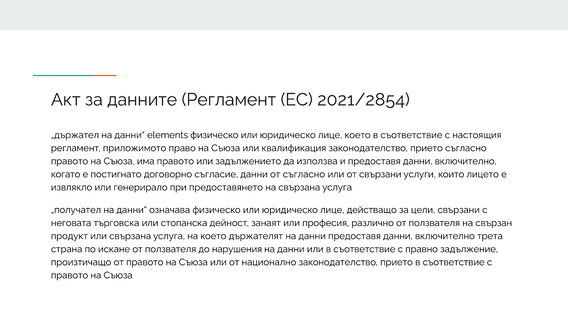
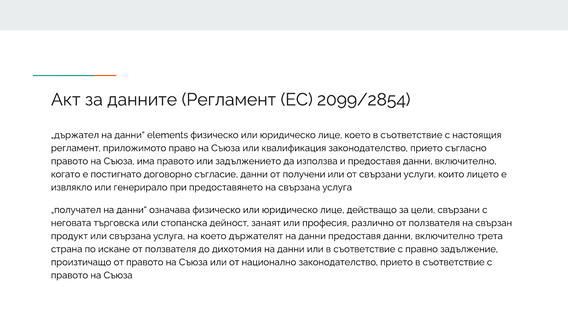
2021/2854: 2021/2854 -> 2099/2854
от съгласно: съгласно -> получени
нарушения: нарушения -> дихотомия
